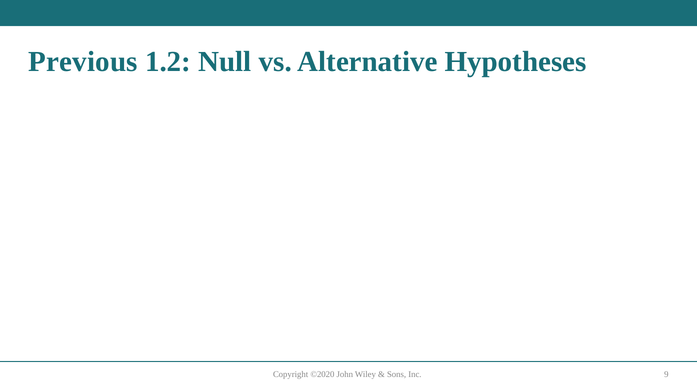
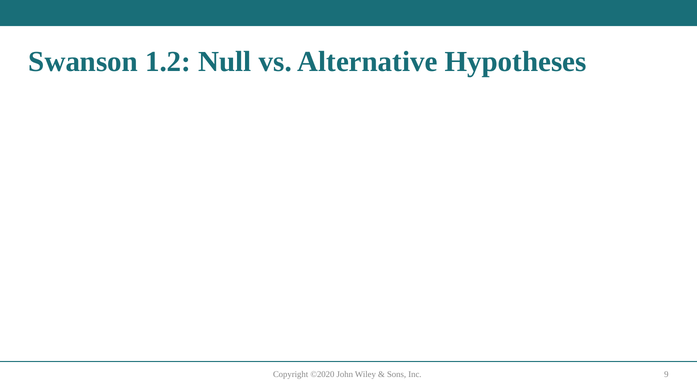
Previous: Previous -> Swanson
